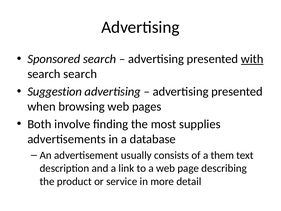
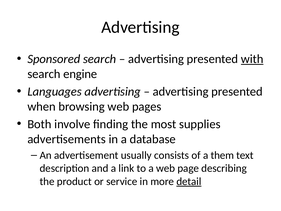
search search: search -> engine
Suggestion: Suggestion -> Languages
detail underline: none -> present
